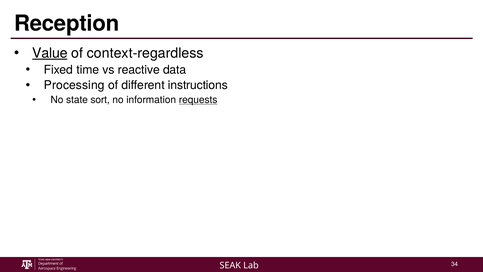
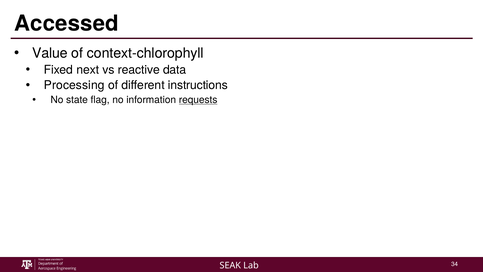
Reception: Reception -> Accessed
Value underline: present -> none
context-regardless: context-regardless -> context-chlorophyll
time: time -> next
sort: sort -> flag
